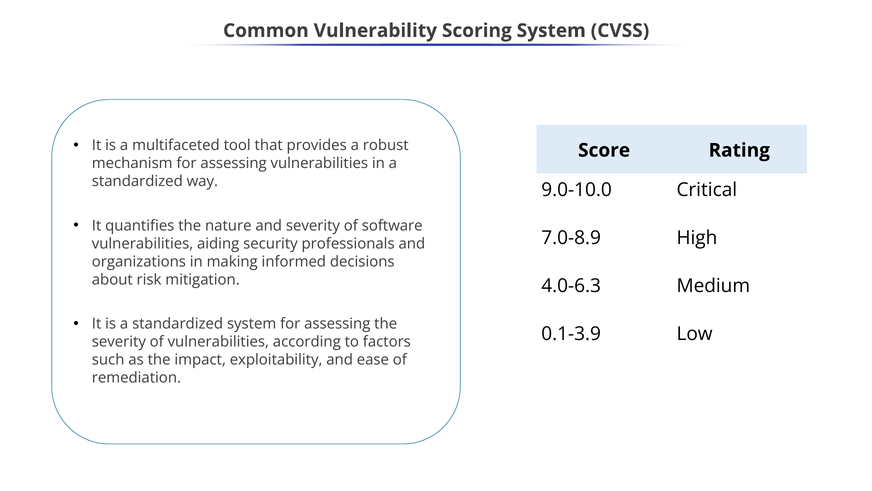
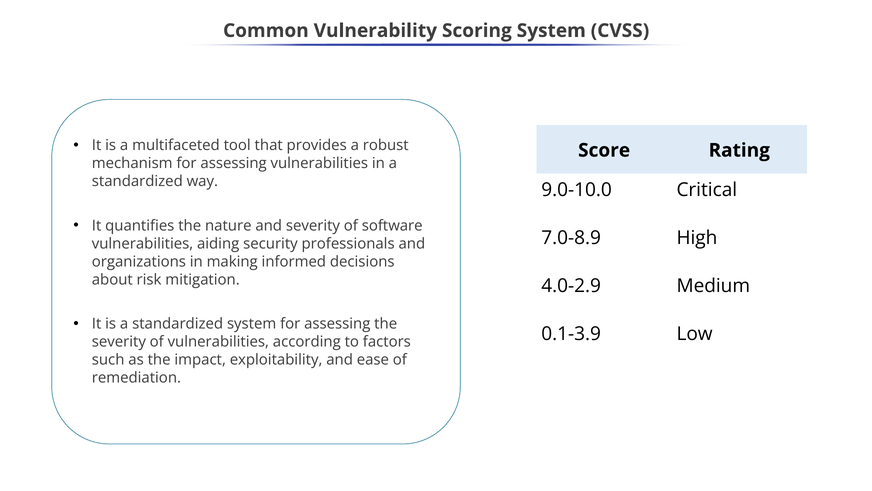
4.0-6.3: 4.0-6.3 -> 4.0-2.9
